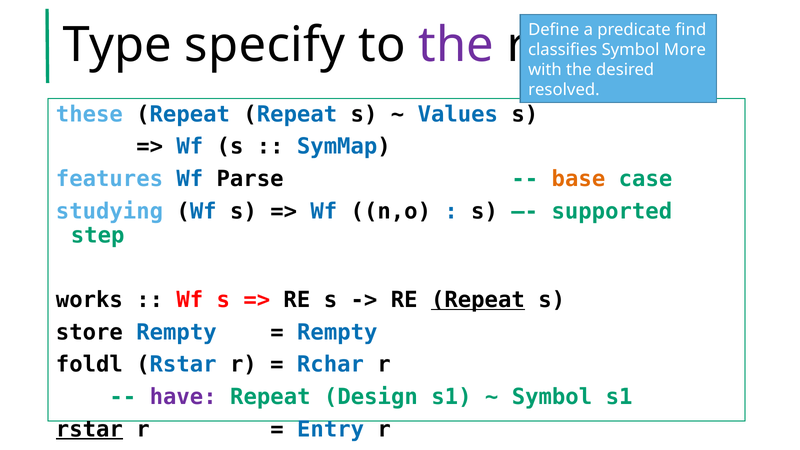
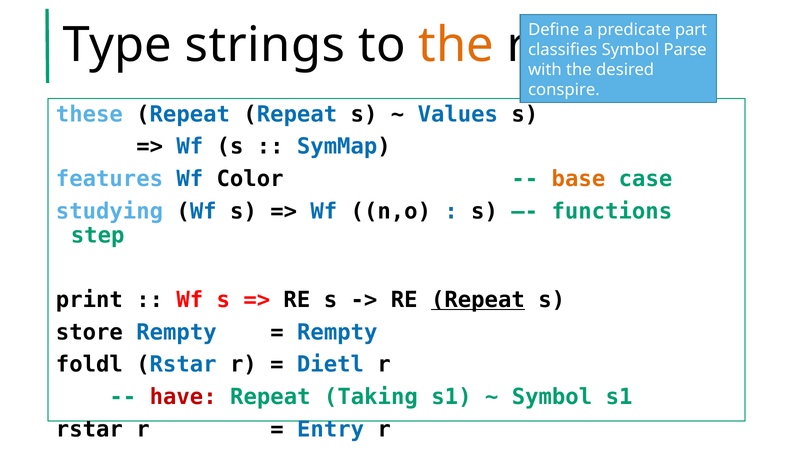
find: find -> part
specify: specify -> strings
the at (456, 45) colour: purple -> orange
More: More -> Parse
resolved: resolved -> conspire
Parse: Parse -> Color
supported: supported -> functions
works: works -> print
Rchar: Rchar -> Dietl
have colour: purple -> red
Design: Design -> Taking
rstar at (89, 429) underline: present -> none
